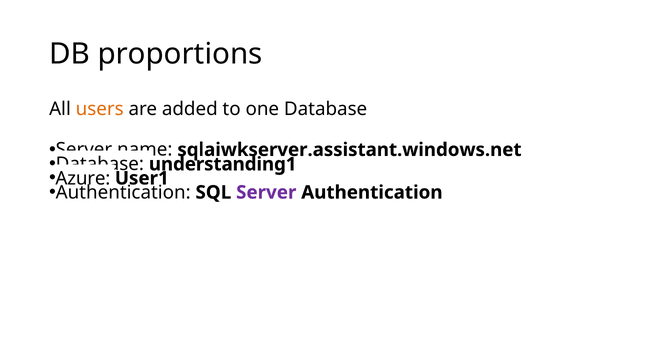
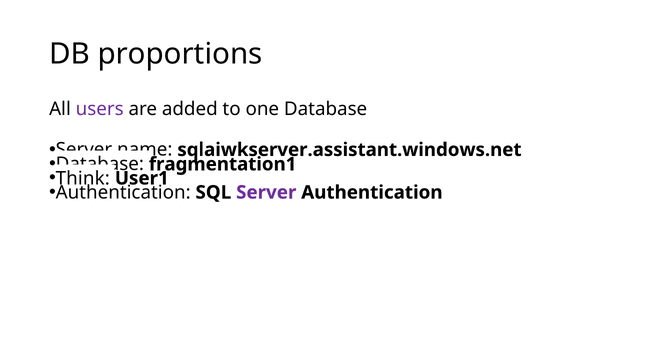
users colour: orange -> purple
understanding1: understanding1 -> fragmentation1
Azure: Azure -> Think
